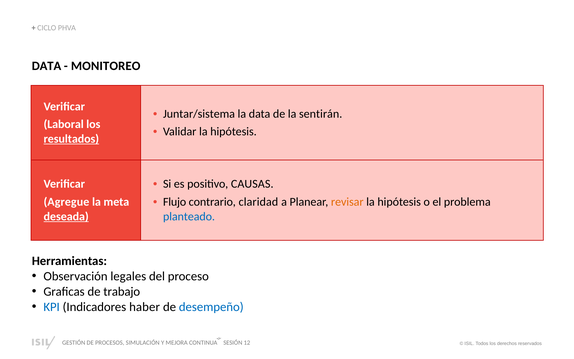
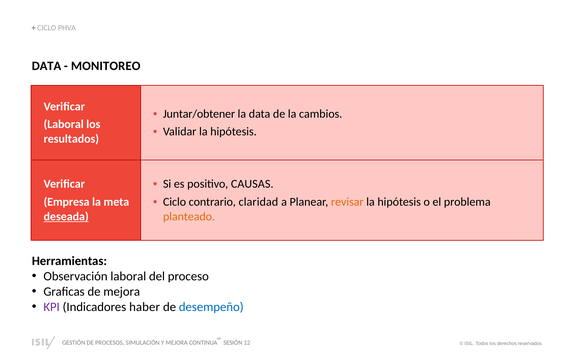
Juntar/sistema: Juntar/sistema -> Juntar/obtener
sentirán: sentirán -> cambios
resultados underline: present -> none
Flujo at (175, 202): Flujo -> Ciclo
Agregue: Agregue -> Empresa
planteado colour: blue -> orange
Observación legales: legales -> laboral
de trabajo: trabajo -> mejora
KPI colour: blue -> purple
